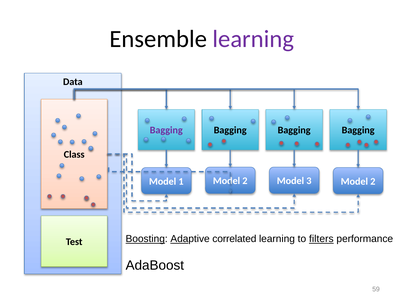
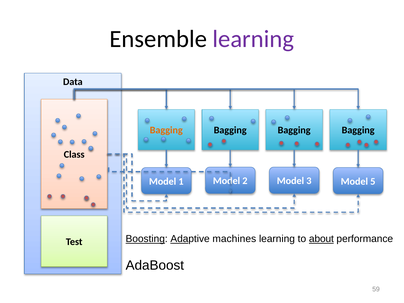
Bagging at (166, 130) colour: purple -> orange
2 at (373, 181): 2 -> 5
correlated: correlated -> machines
filters: filters -> about
